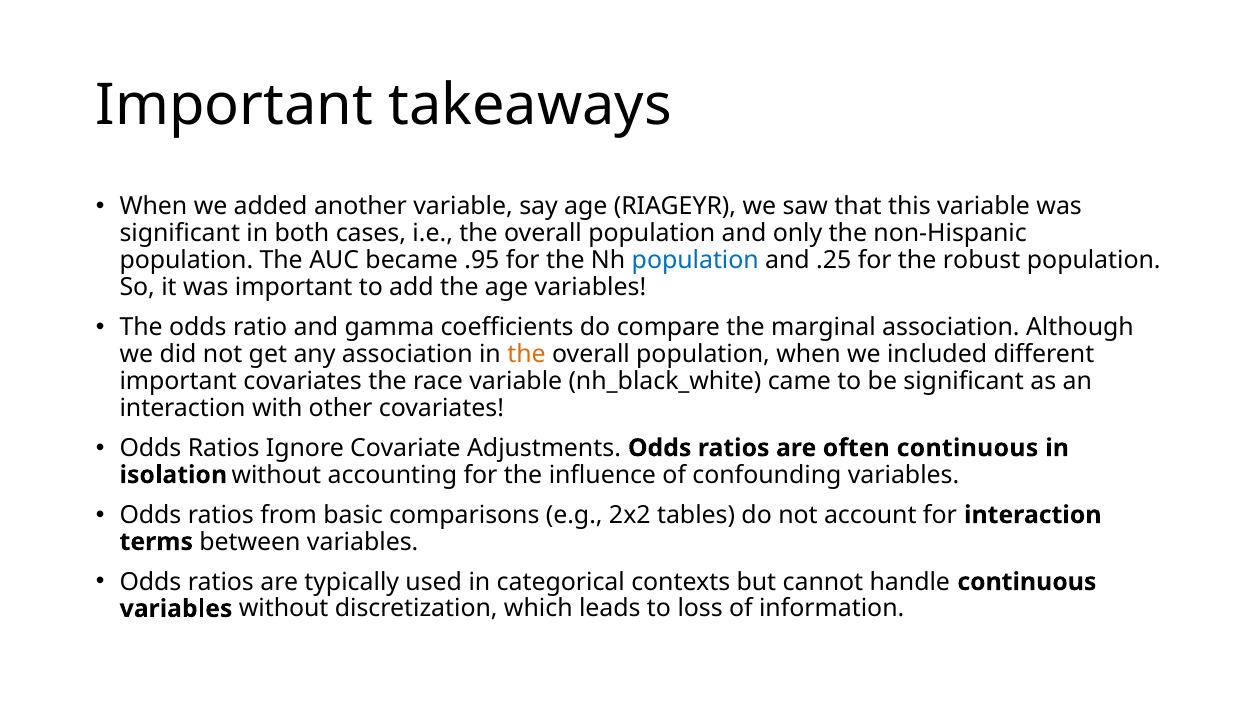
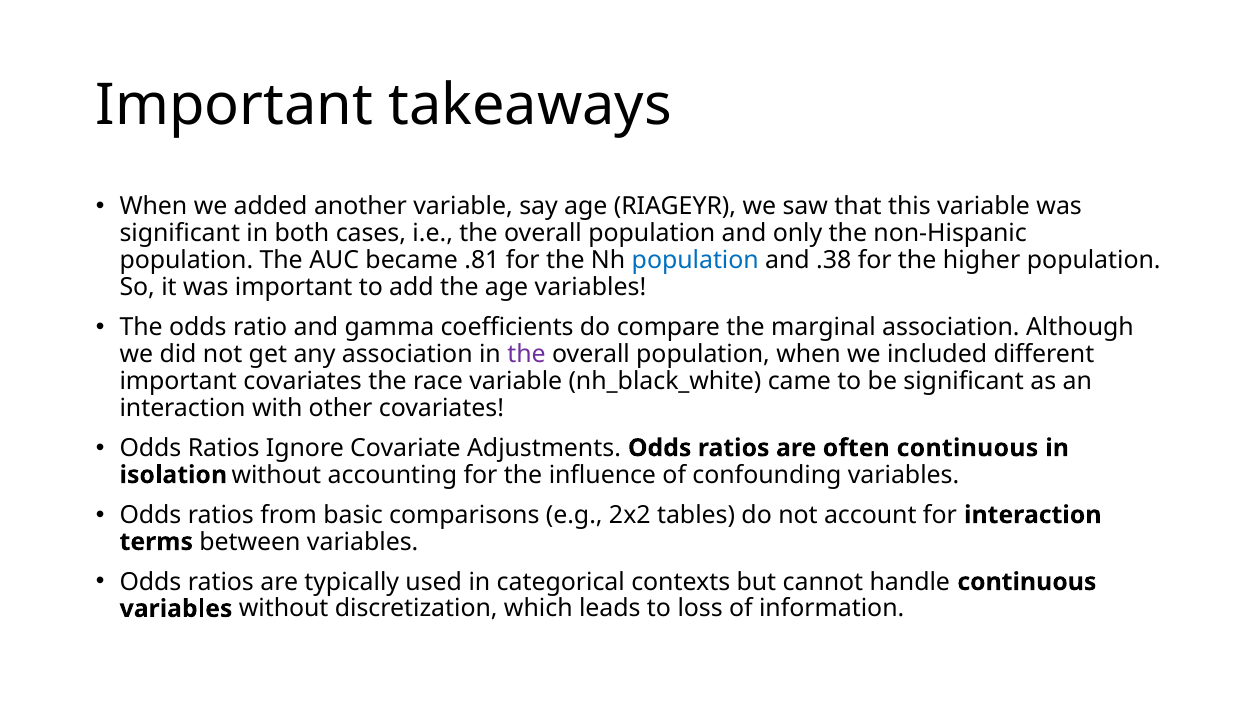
.95: .95 -> .81
.25: .25 -> .38
robust: robust -> higher
the at (526, 354) colour: orange -> purple
